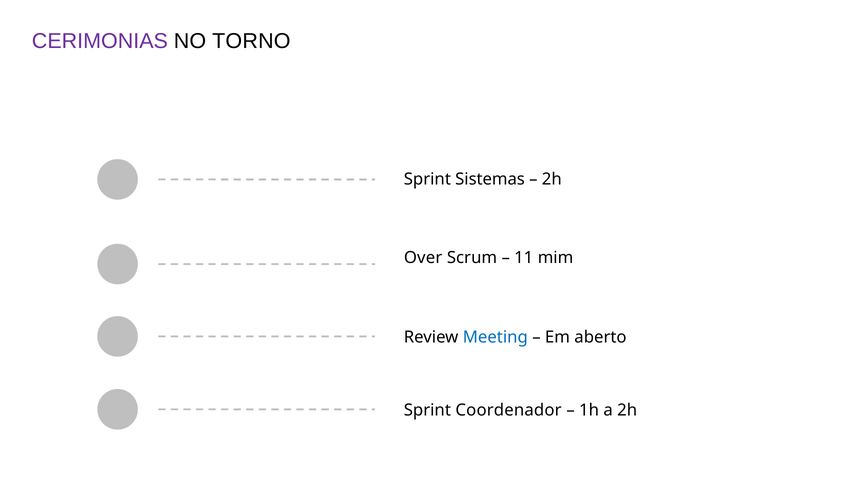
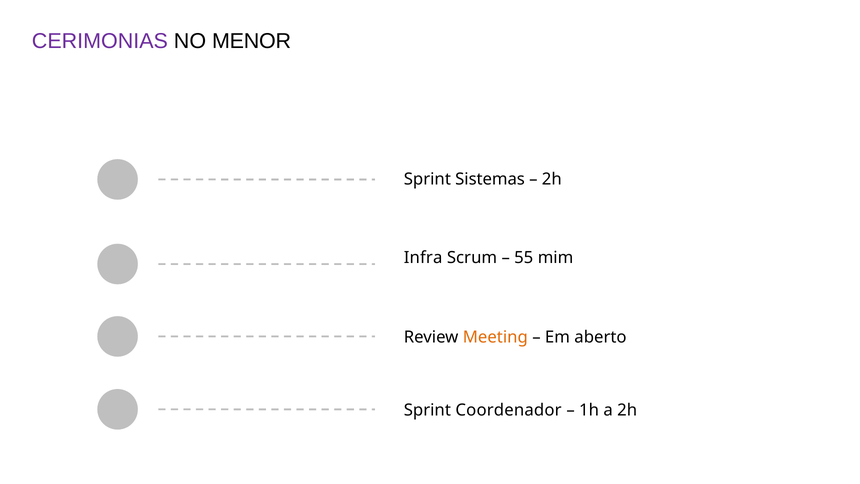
TORNO: TORNO -> MENOR
Over: Over -> Infra
11: 11 -> 55
Meeting colour: blue -> orange
